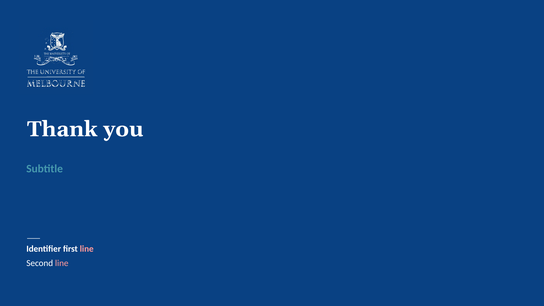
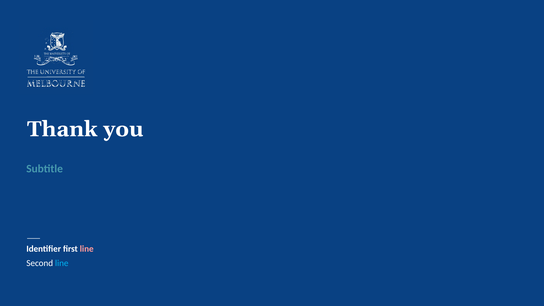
line at (62, 263) colour: pink -> light blue
